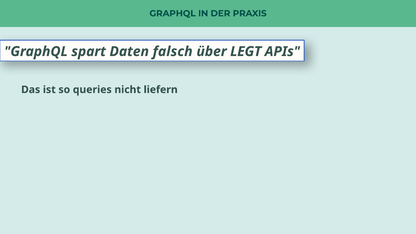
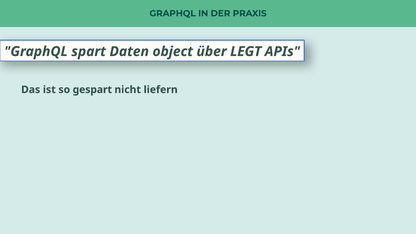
falsch: falsch -> object
queries: queries -> gespart
